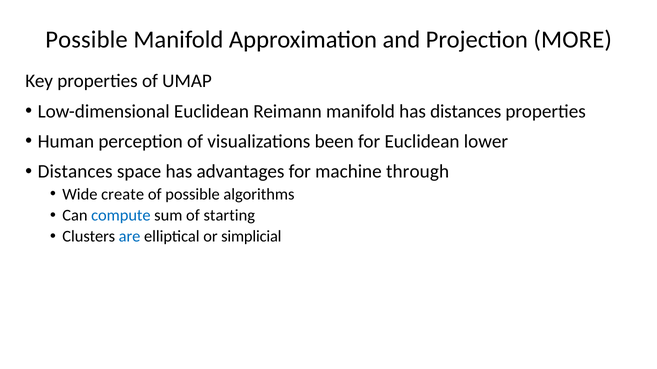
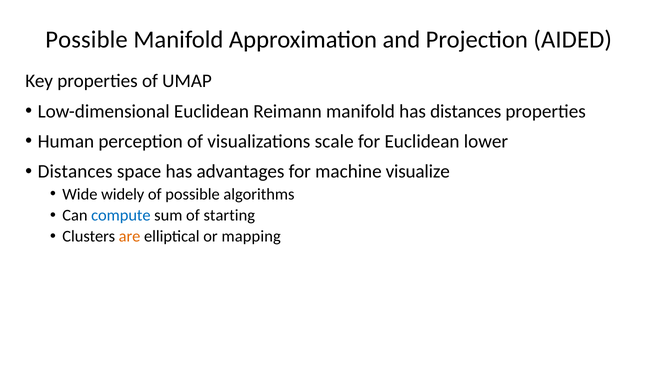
MORE: MORE -> AIDED
been: been -> scale
through: through -> visualize
create: create -> widely
are colour: blue -> orange
simplicial: simplicial -> mapping
